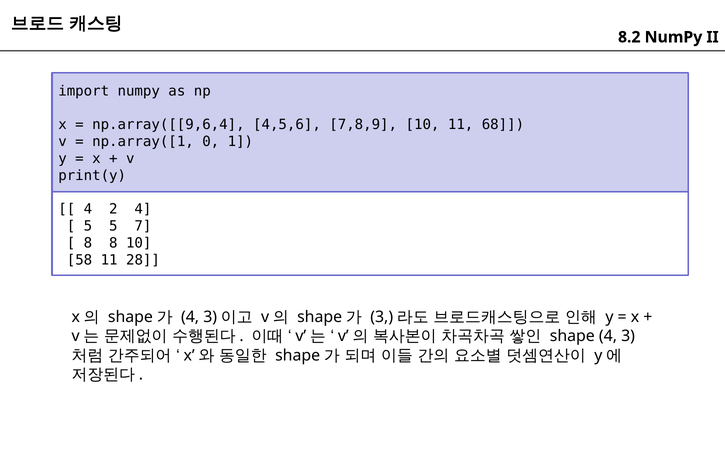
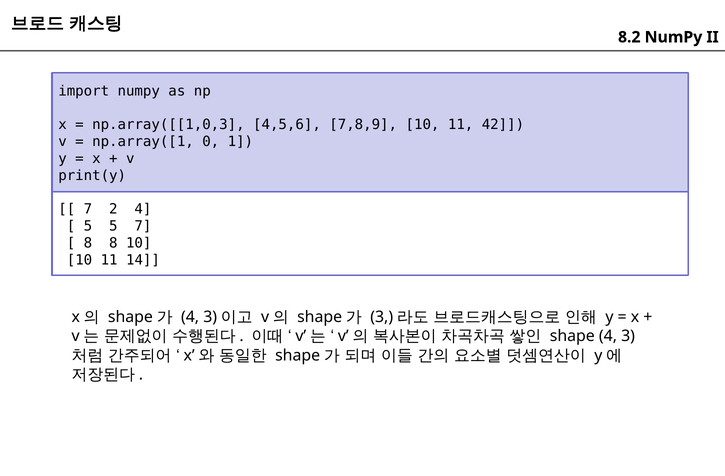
np.array([[9,6,4: np.array([[9,6,4 -> np.array([[1,0,3
68: 68 -> 42
4 at (88, 209): 4 -> 7
58 at (80, 260): 58 -> 10
28: 28 -> 14
